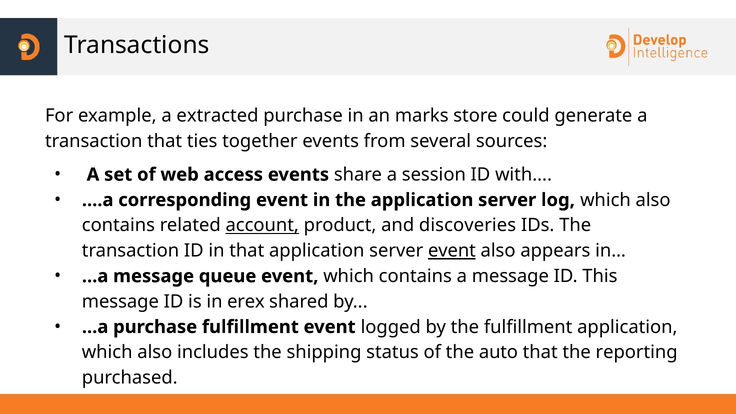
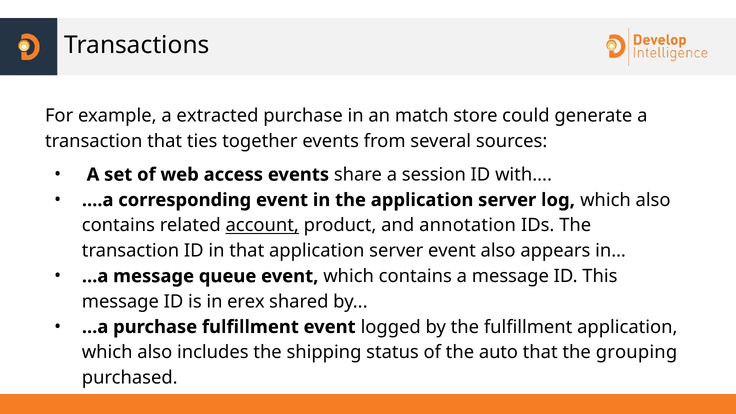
marks: marks -> match
discoveries: discoveries -> annotation
event at (452, 251) underline: present -> none
reporting: reporting -> grouping
